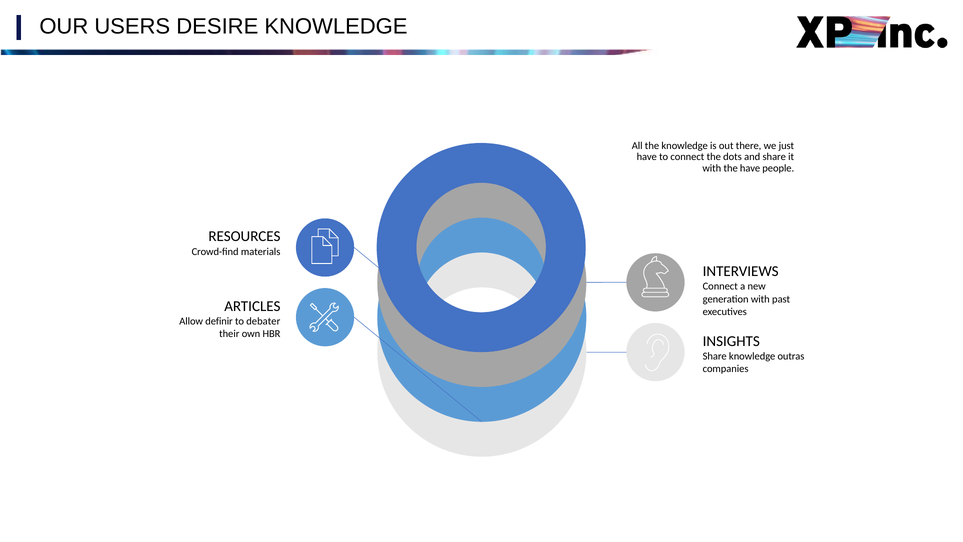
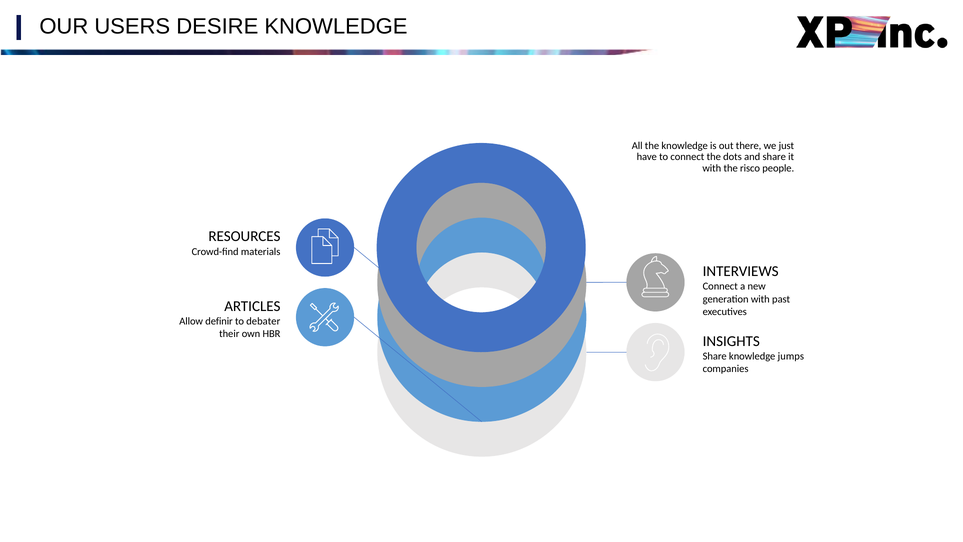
the have: have -> risco
outras: outras -> jumps
